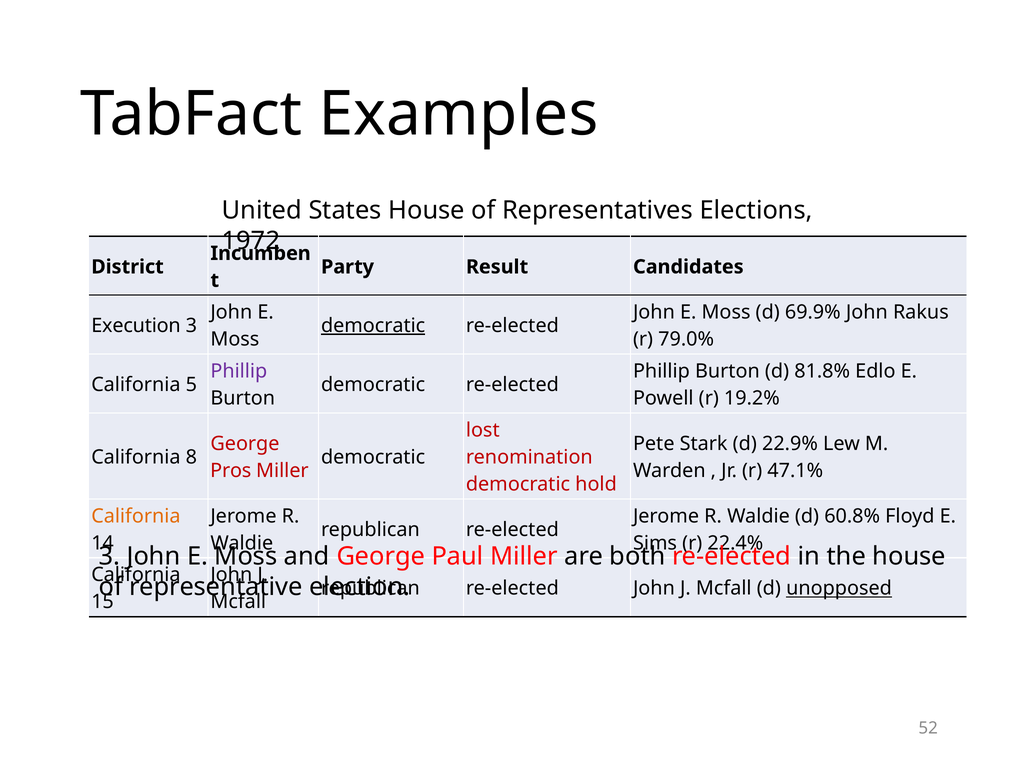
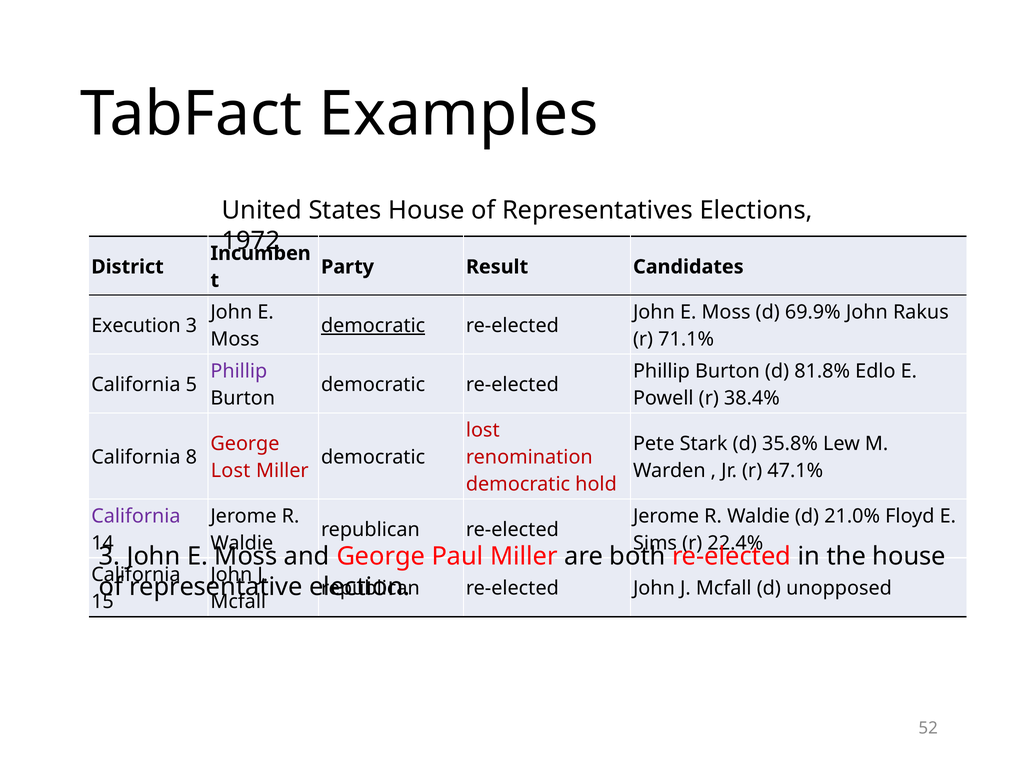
79.0%: 79.0% -> 71.1%
19.2%: 19.2% -> 38.4%
22.9%: 22.9% -> 35.8%
Pros at (231, 470): Pros -> Lost
California at (136, 516) colour: orange -> purple
60.8%: 60.8% -> 21.0%
unopposed underline: present -> none
